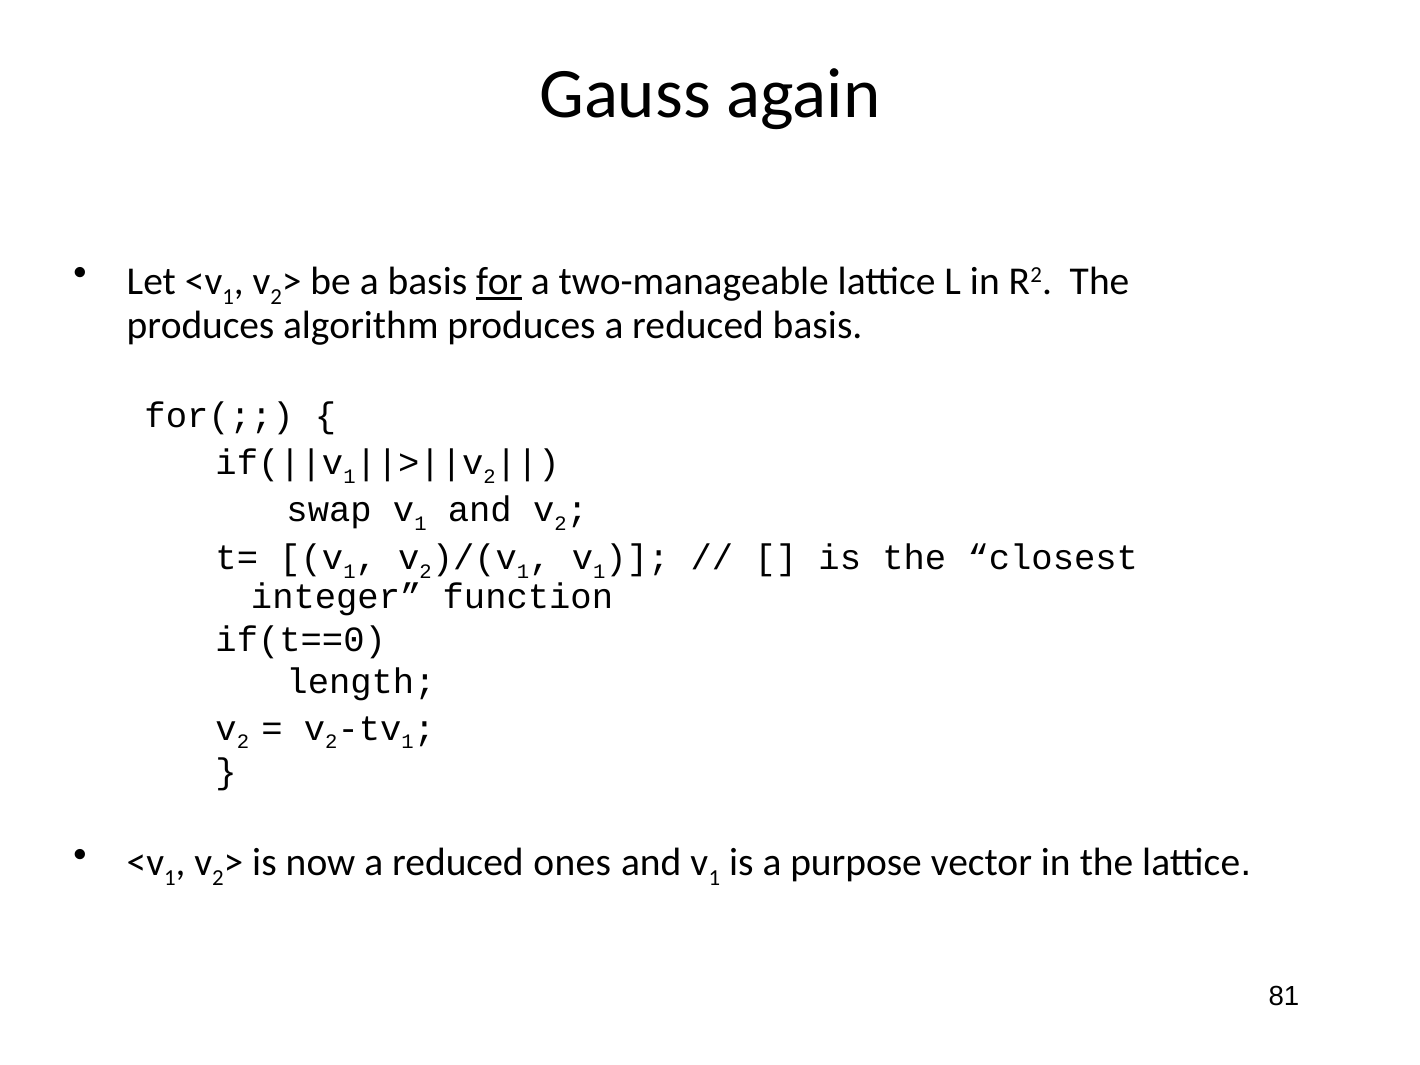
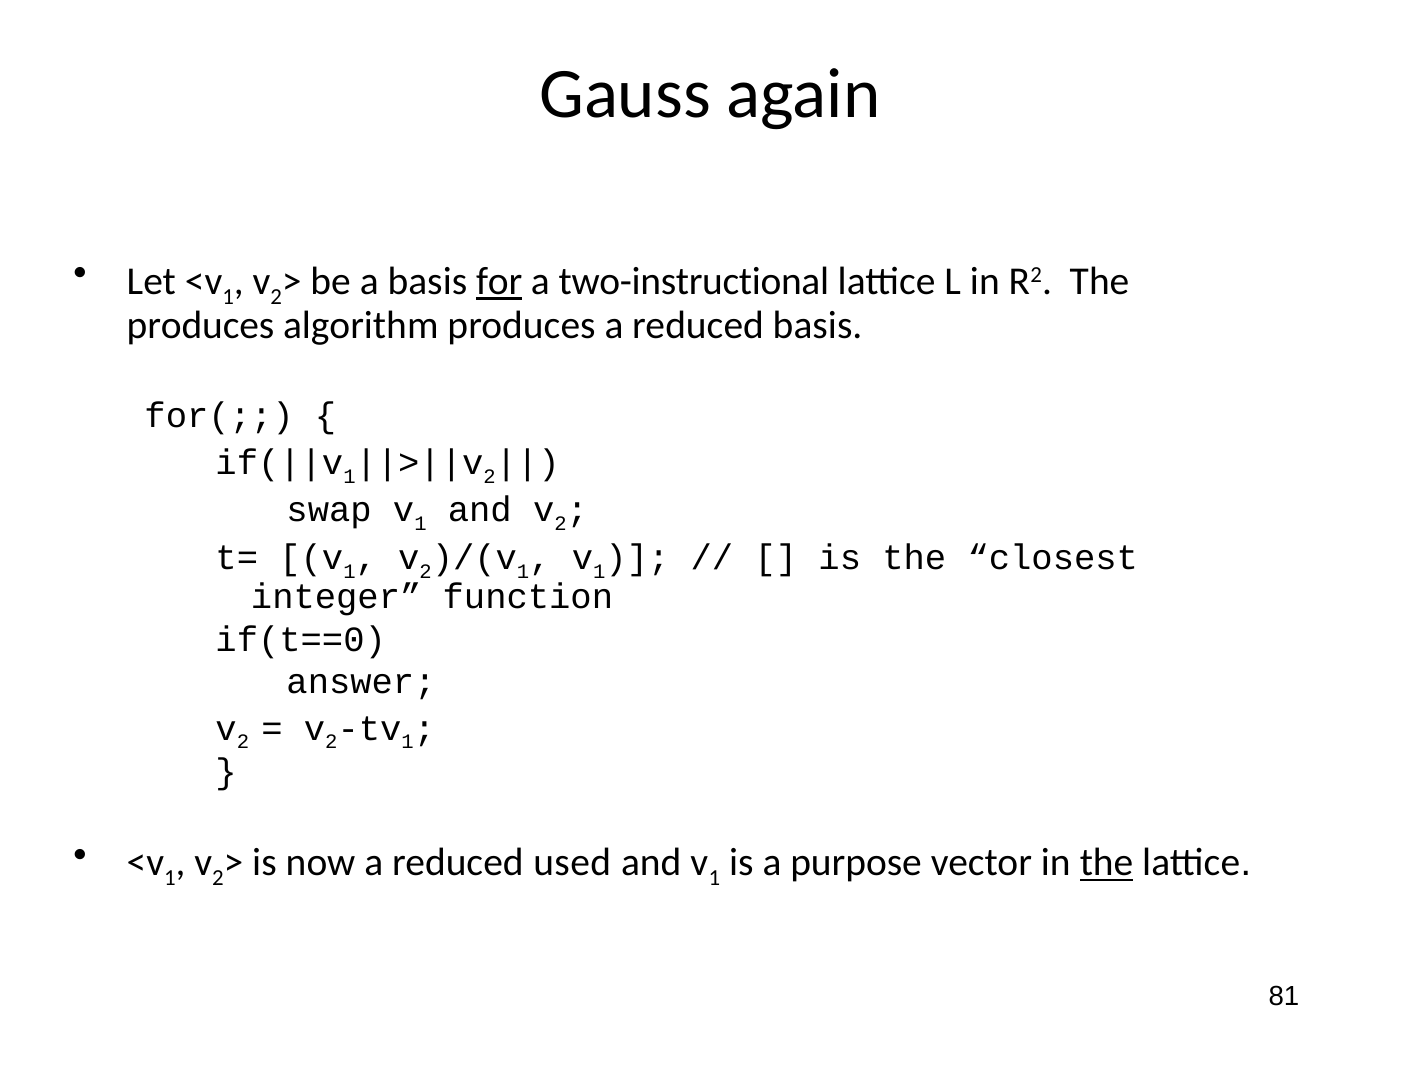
two-manageable: two-manageable -> two-instructional
length: length -> answer
ones: ones -> used
the at (1106, 863) underline: none -> present
